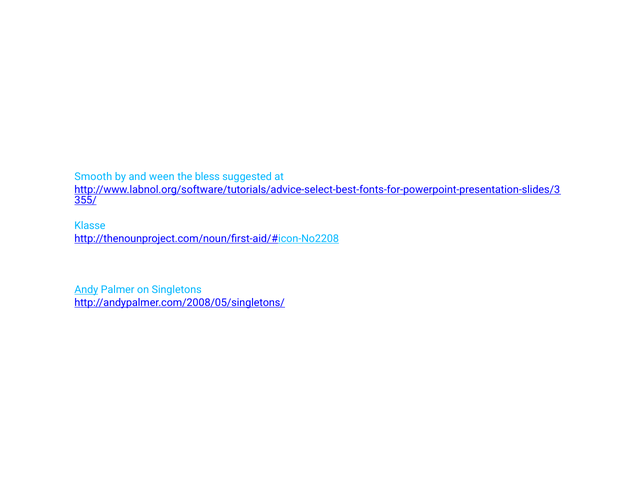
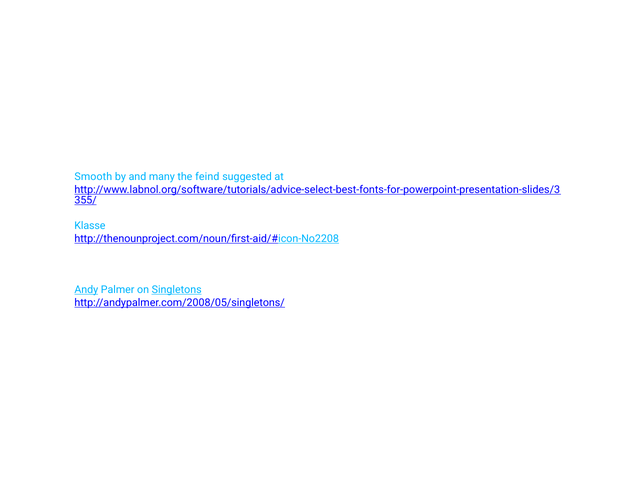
ween: ween -> many
bless: bless -> feind
Singletons underline: none -> present
